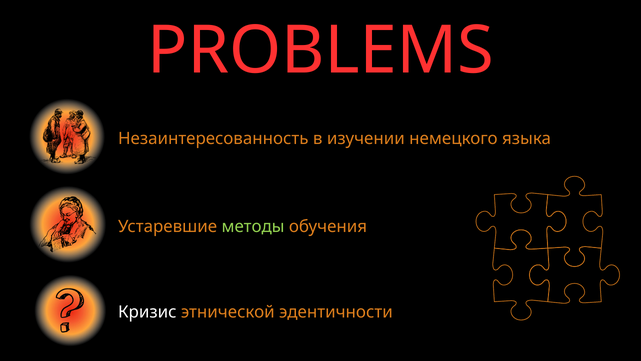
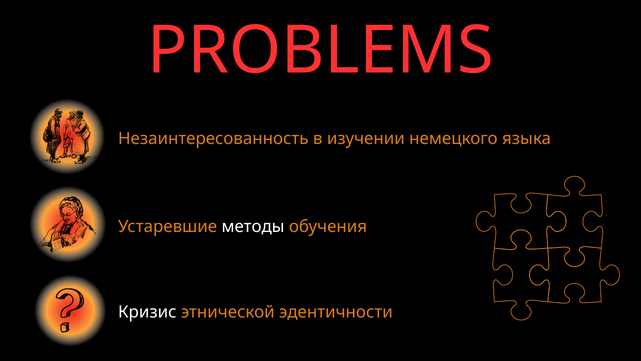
методы colour: light green -> white
